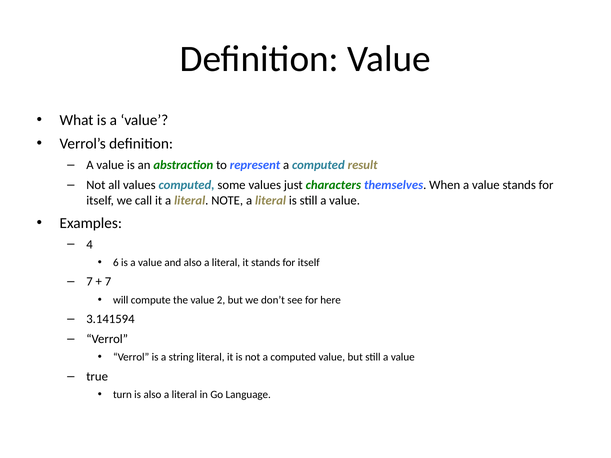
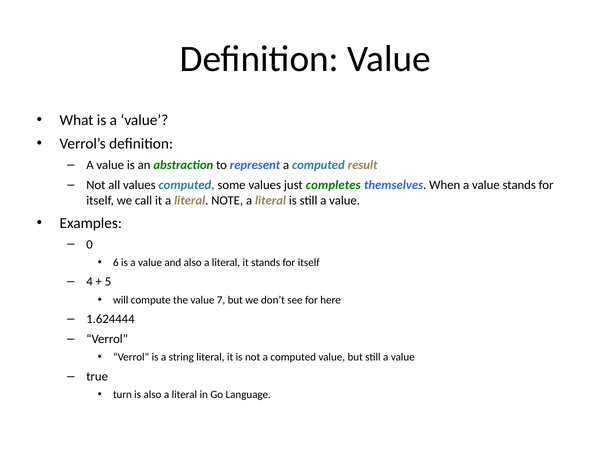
characters: characters -> completes
4: 4 -> 0
7 at (90, 282): 7 -> 4
7 at (108, 282): 7 -> 5
2: 2 -> 7
3.141594: 3.141594 -> 1.624444
